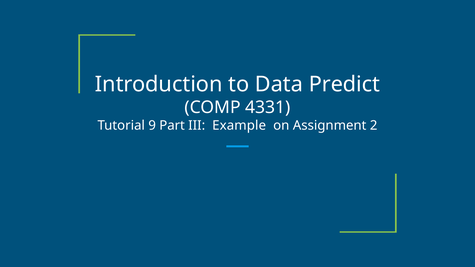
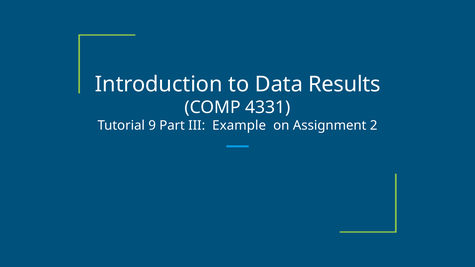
Predict: Predict -> Results
